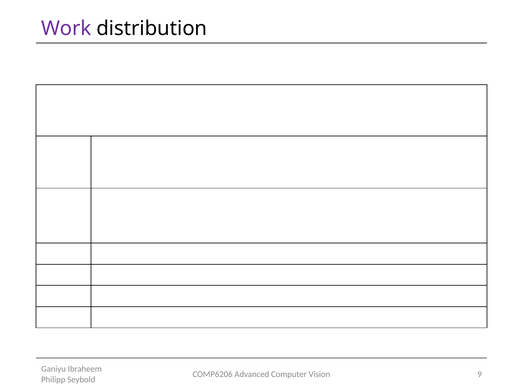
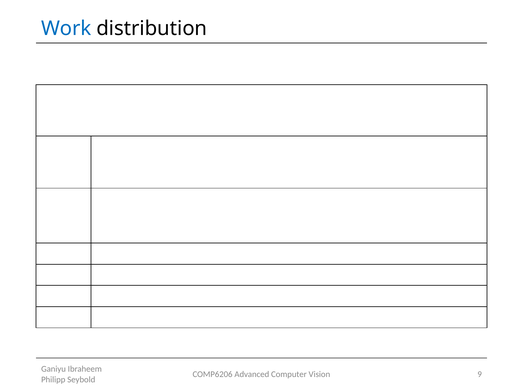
Work colour: purple -> blue
